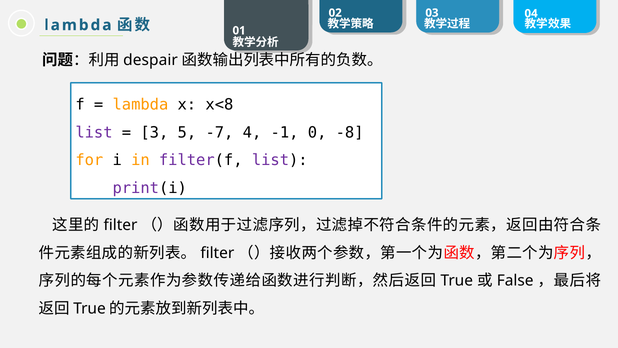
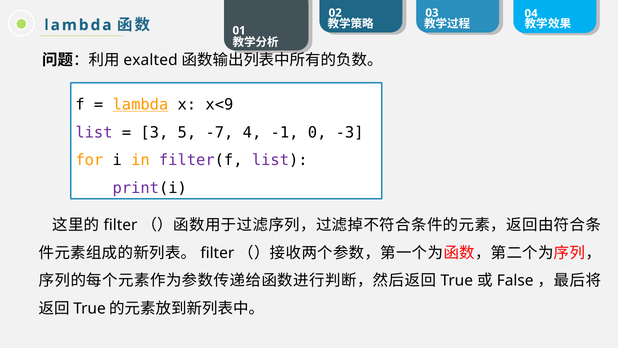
despair: despair -> exalted
lambda at (140, 105) underline: none -> present
x<8: x<8 -> x<9
-8: -8 -> -3
